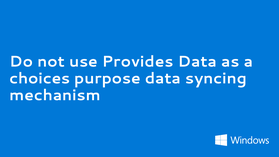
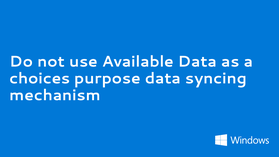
Provides: Provides -> Available
